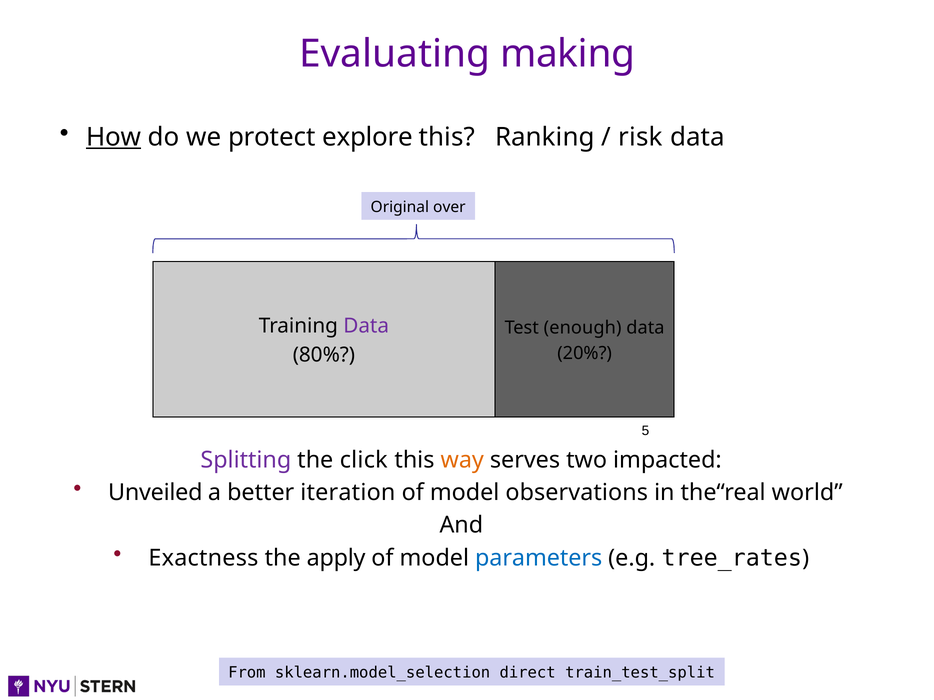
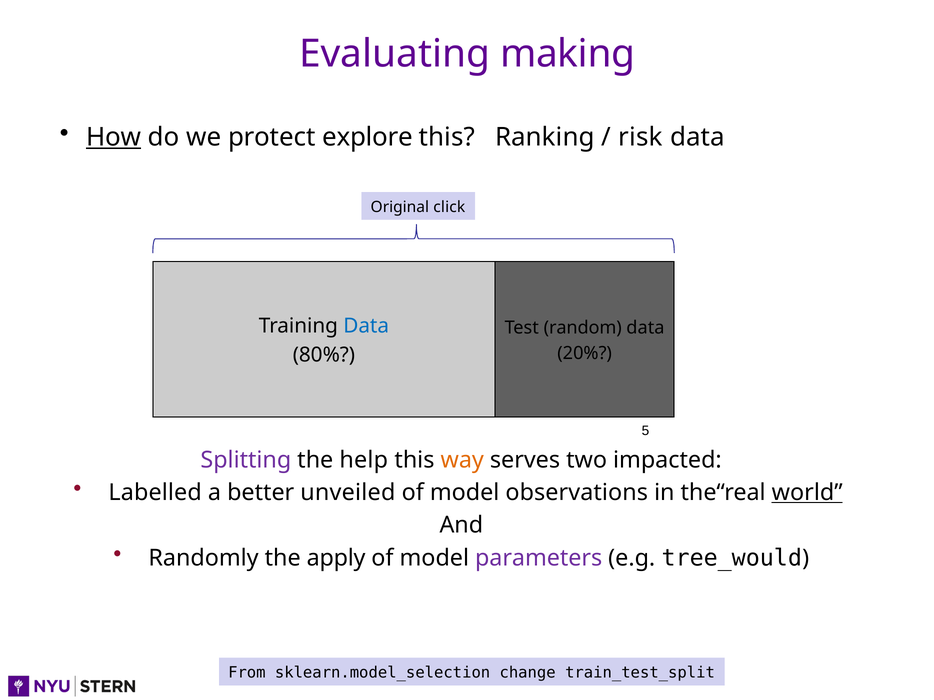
over: over -> click
Data at (366, 326) colour: purple -> blue
enough: enough -> random
click: click -> help
Unveiled: Unveiled -> Labelled
iteration: iteration -> unveiled
world underline: none -> present
Exactness: Exactness -> Randomly
parameters colour: blue -> purple
tree_rates: tree_rates -> tree_would
direct: direct -> change
